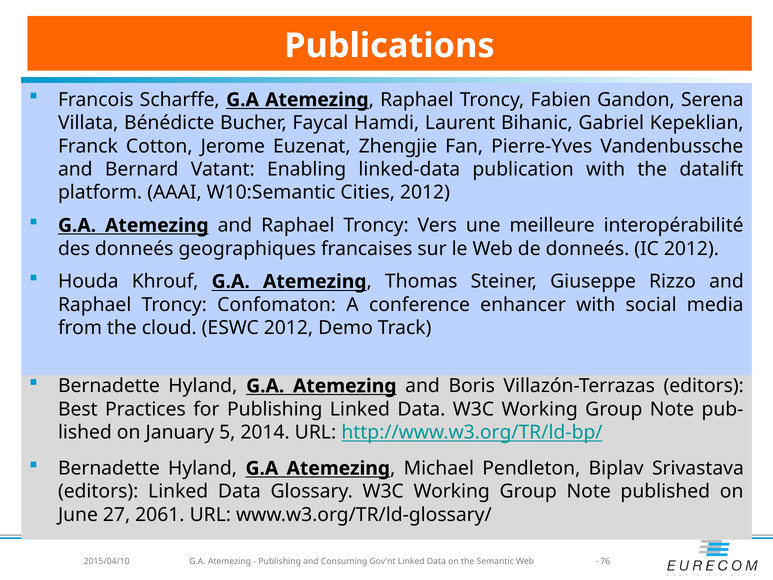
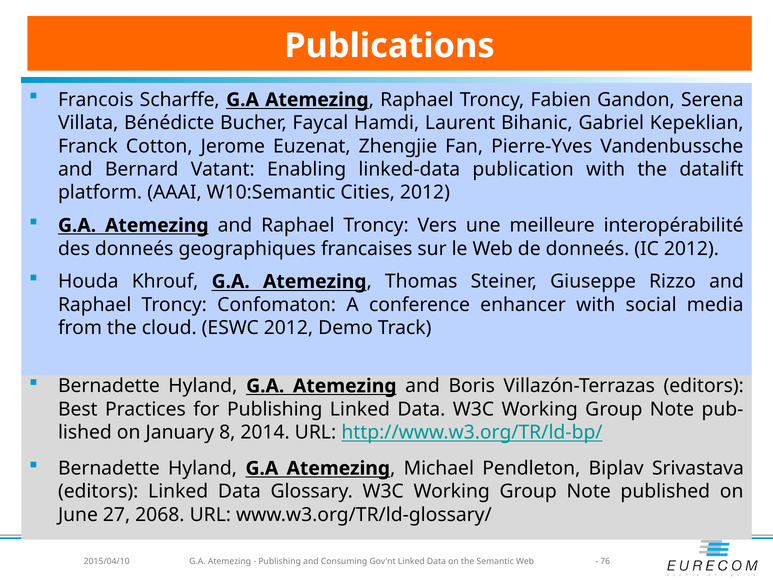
5: 5 -> 8
2061: 2061 -> 2068
